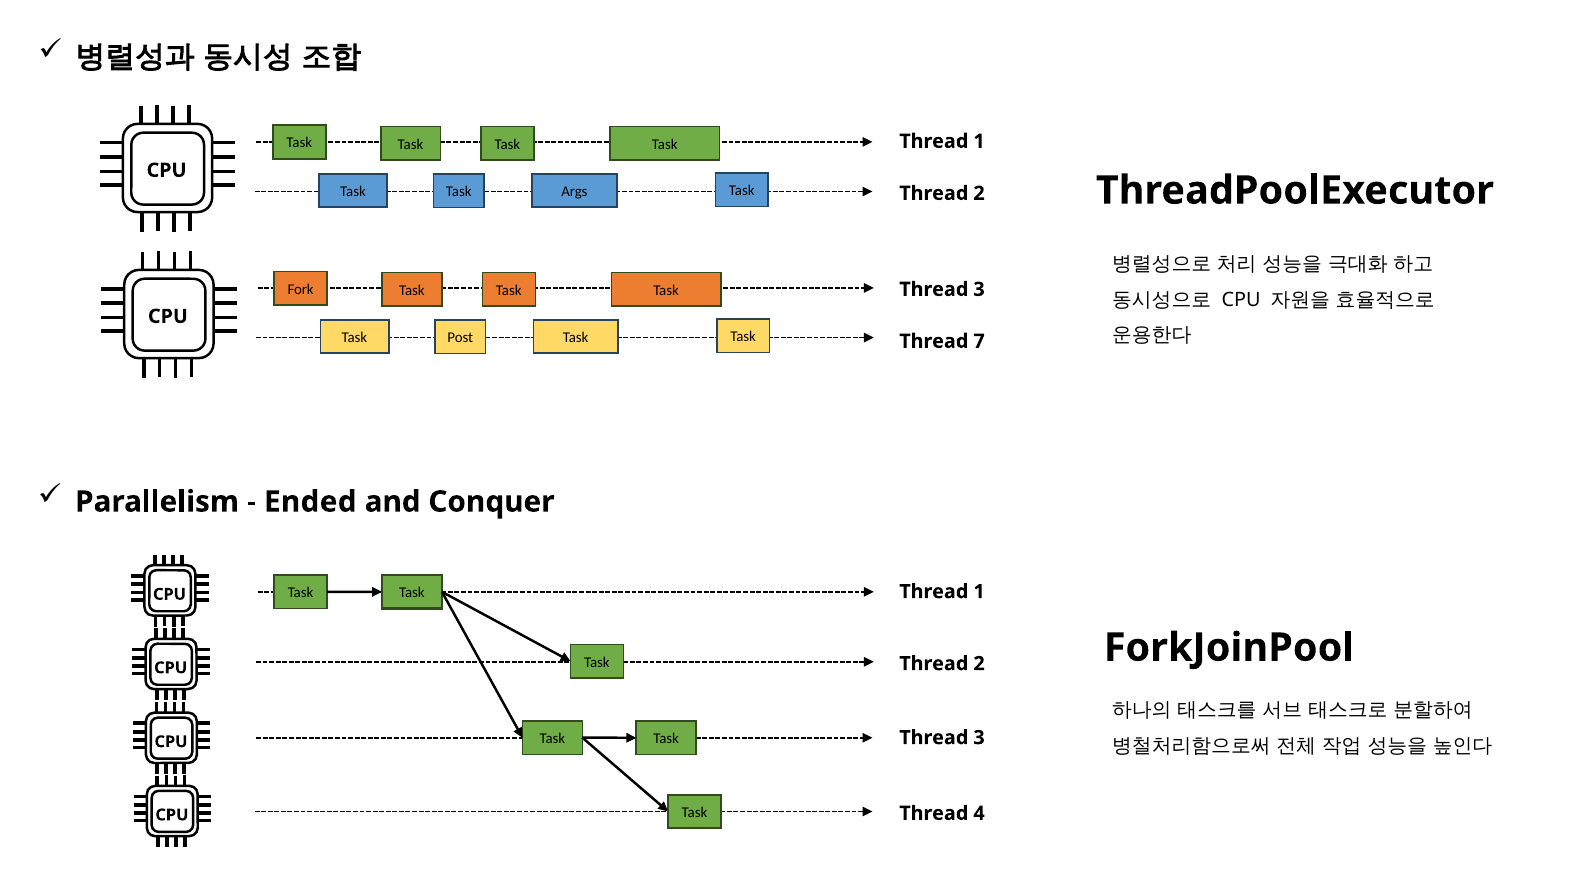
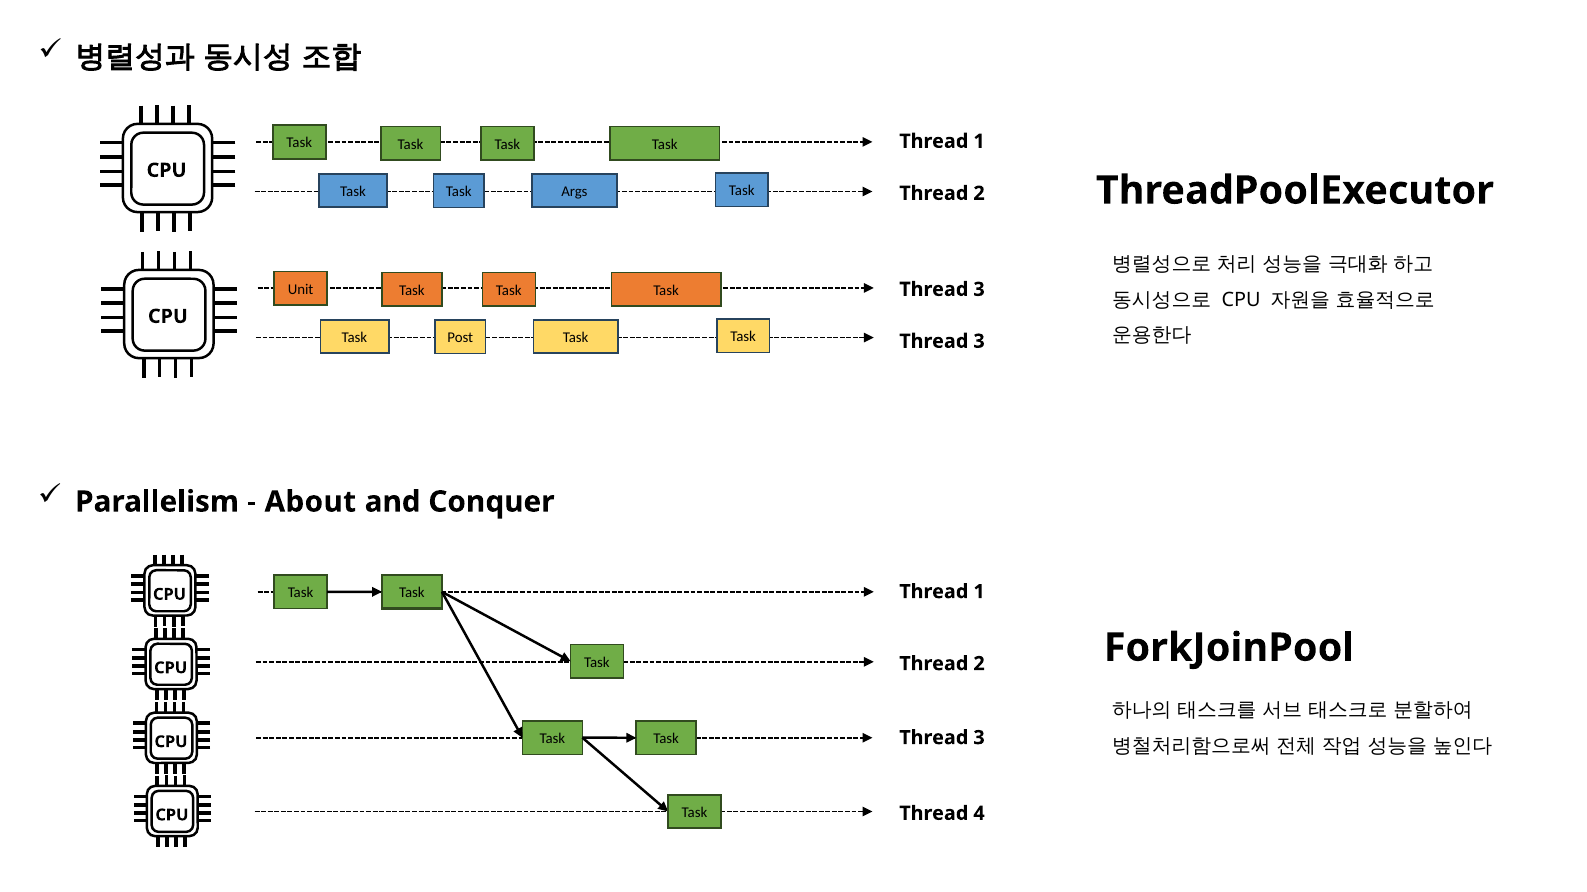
Fork: Fork -> Unit
7 at (979, 341): 7 -> 3
Ended: Ended -> About
